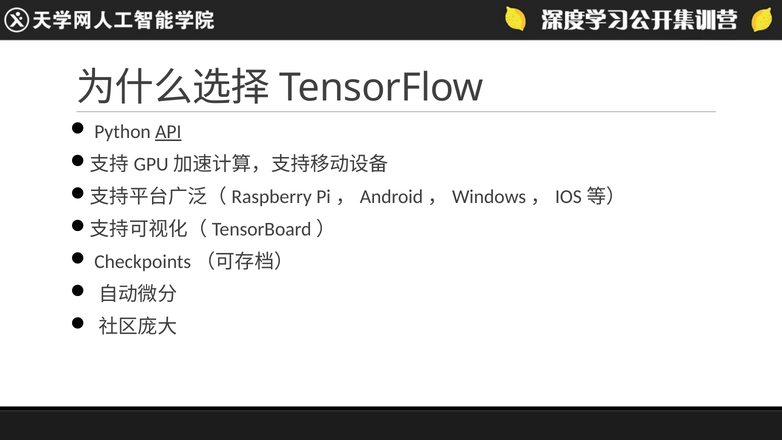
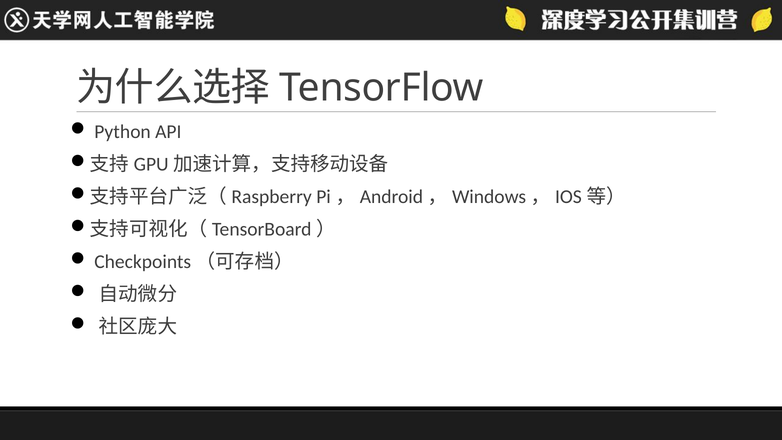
API underline: present -> none
